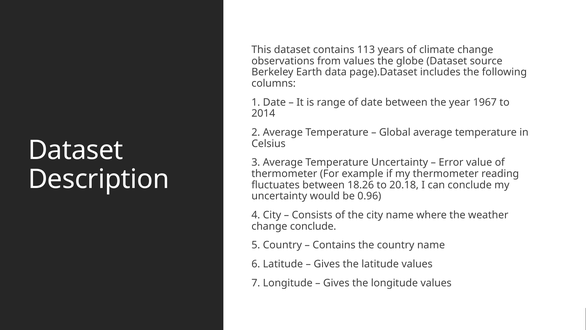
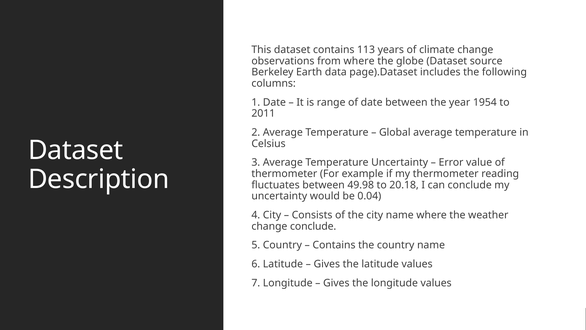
from values: values -> where
1967: 1967 -> 1954
2014: 2014 -> 2011
18.26: 18.26 -> 49.98
0.96: 0.96 -> 0.04
